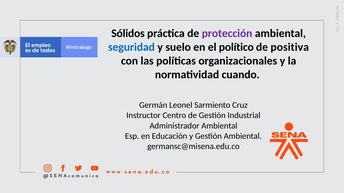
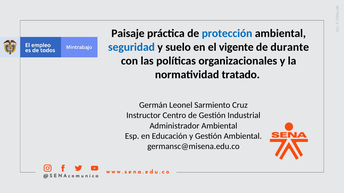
Sólidos: Sólidos -> Paisaje
protección colour: purple -> blue
político: político -> vigente
positiva: positiva -> durante
cuando: cuando -> tratado
